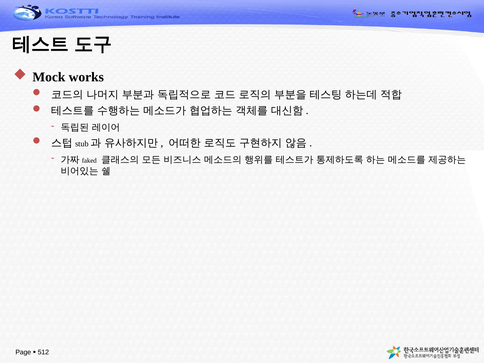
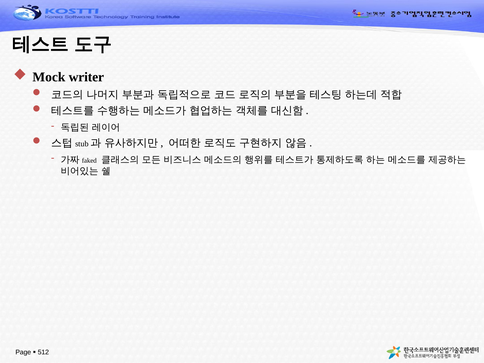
works: works -> writer
